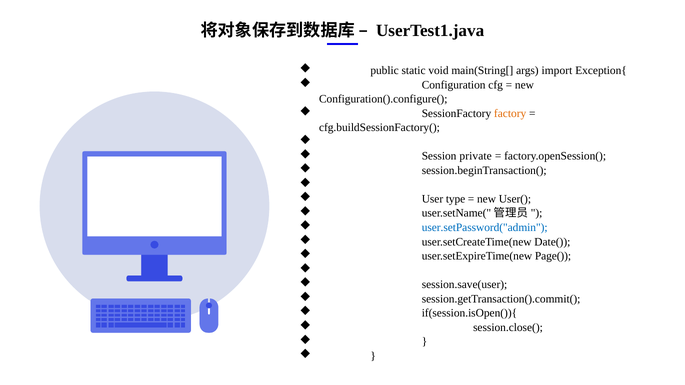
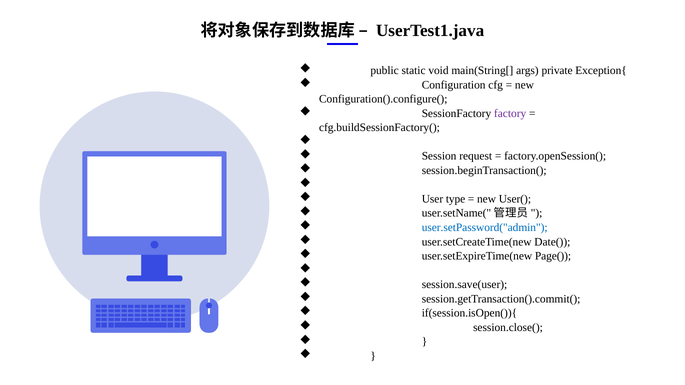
import: import -> private
factory colour: orange -> purple
private: private -> request
